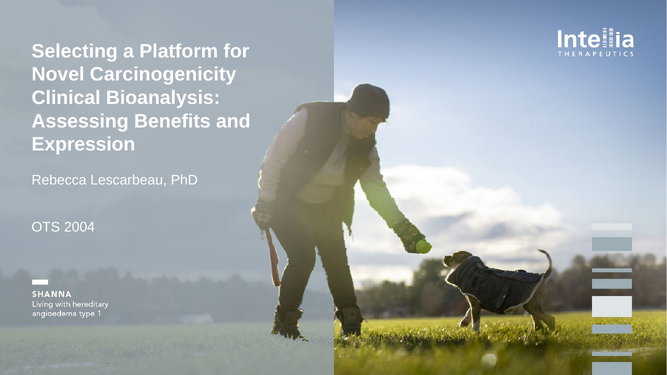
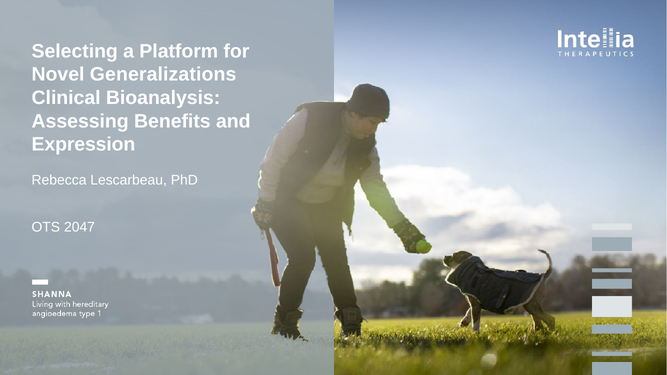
Carcinogenicity: Carcinogenicity -> Generalizations
2004: 2004 -> 2047
